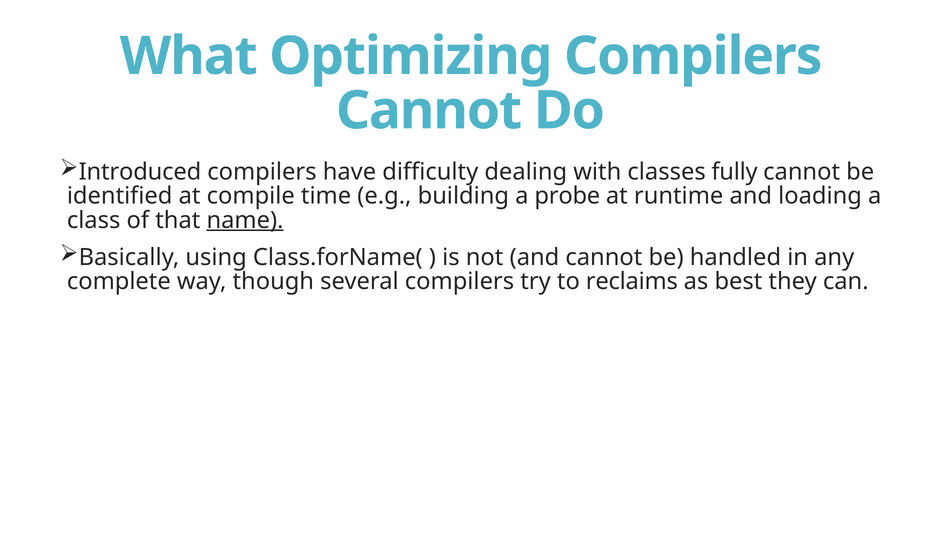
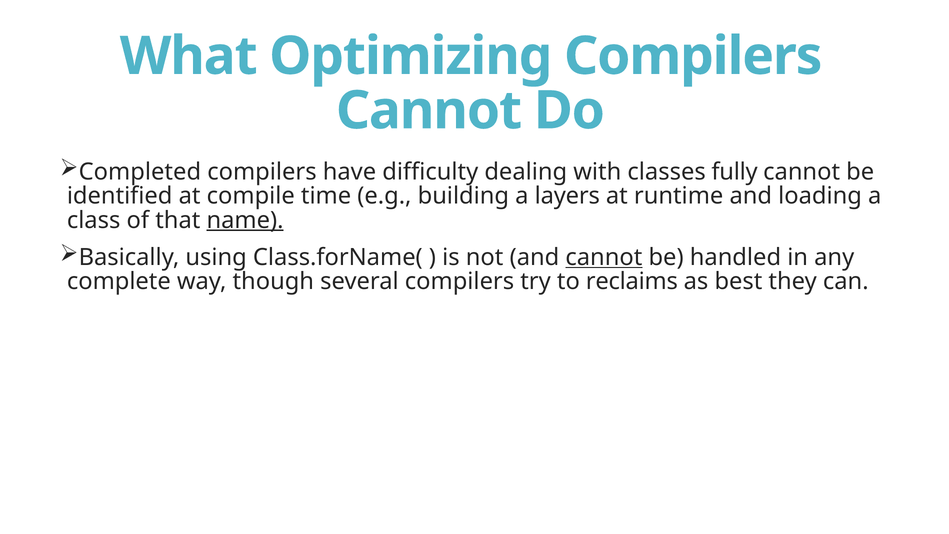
Introduced: Introduced -> Completed
probe: probe -> layers
cannot at (604, 257) underline: none -> present
